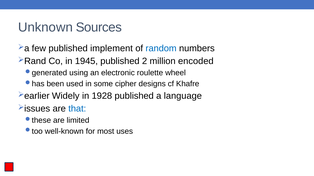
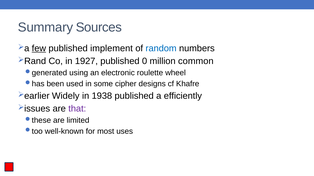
Unknown: Unknown -> Summary
few underline: none -> present
1945: 1945 -> 1927
2: 2 -> 0
encoded: encoded -> common
1928: 1928 -> 1938
language: language -> efficiently
that colour: blue -> purple
